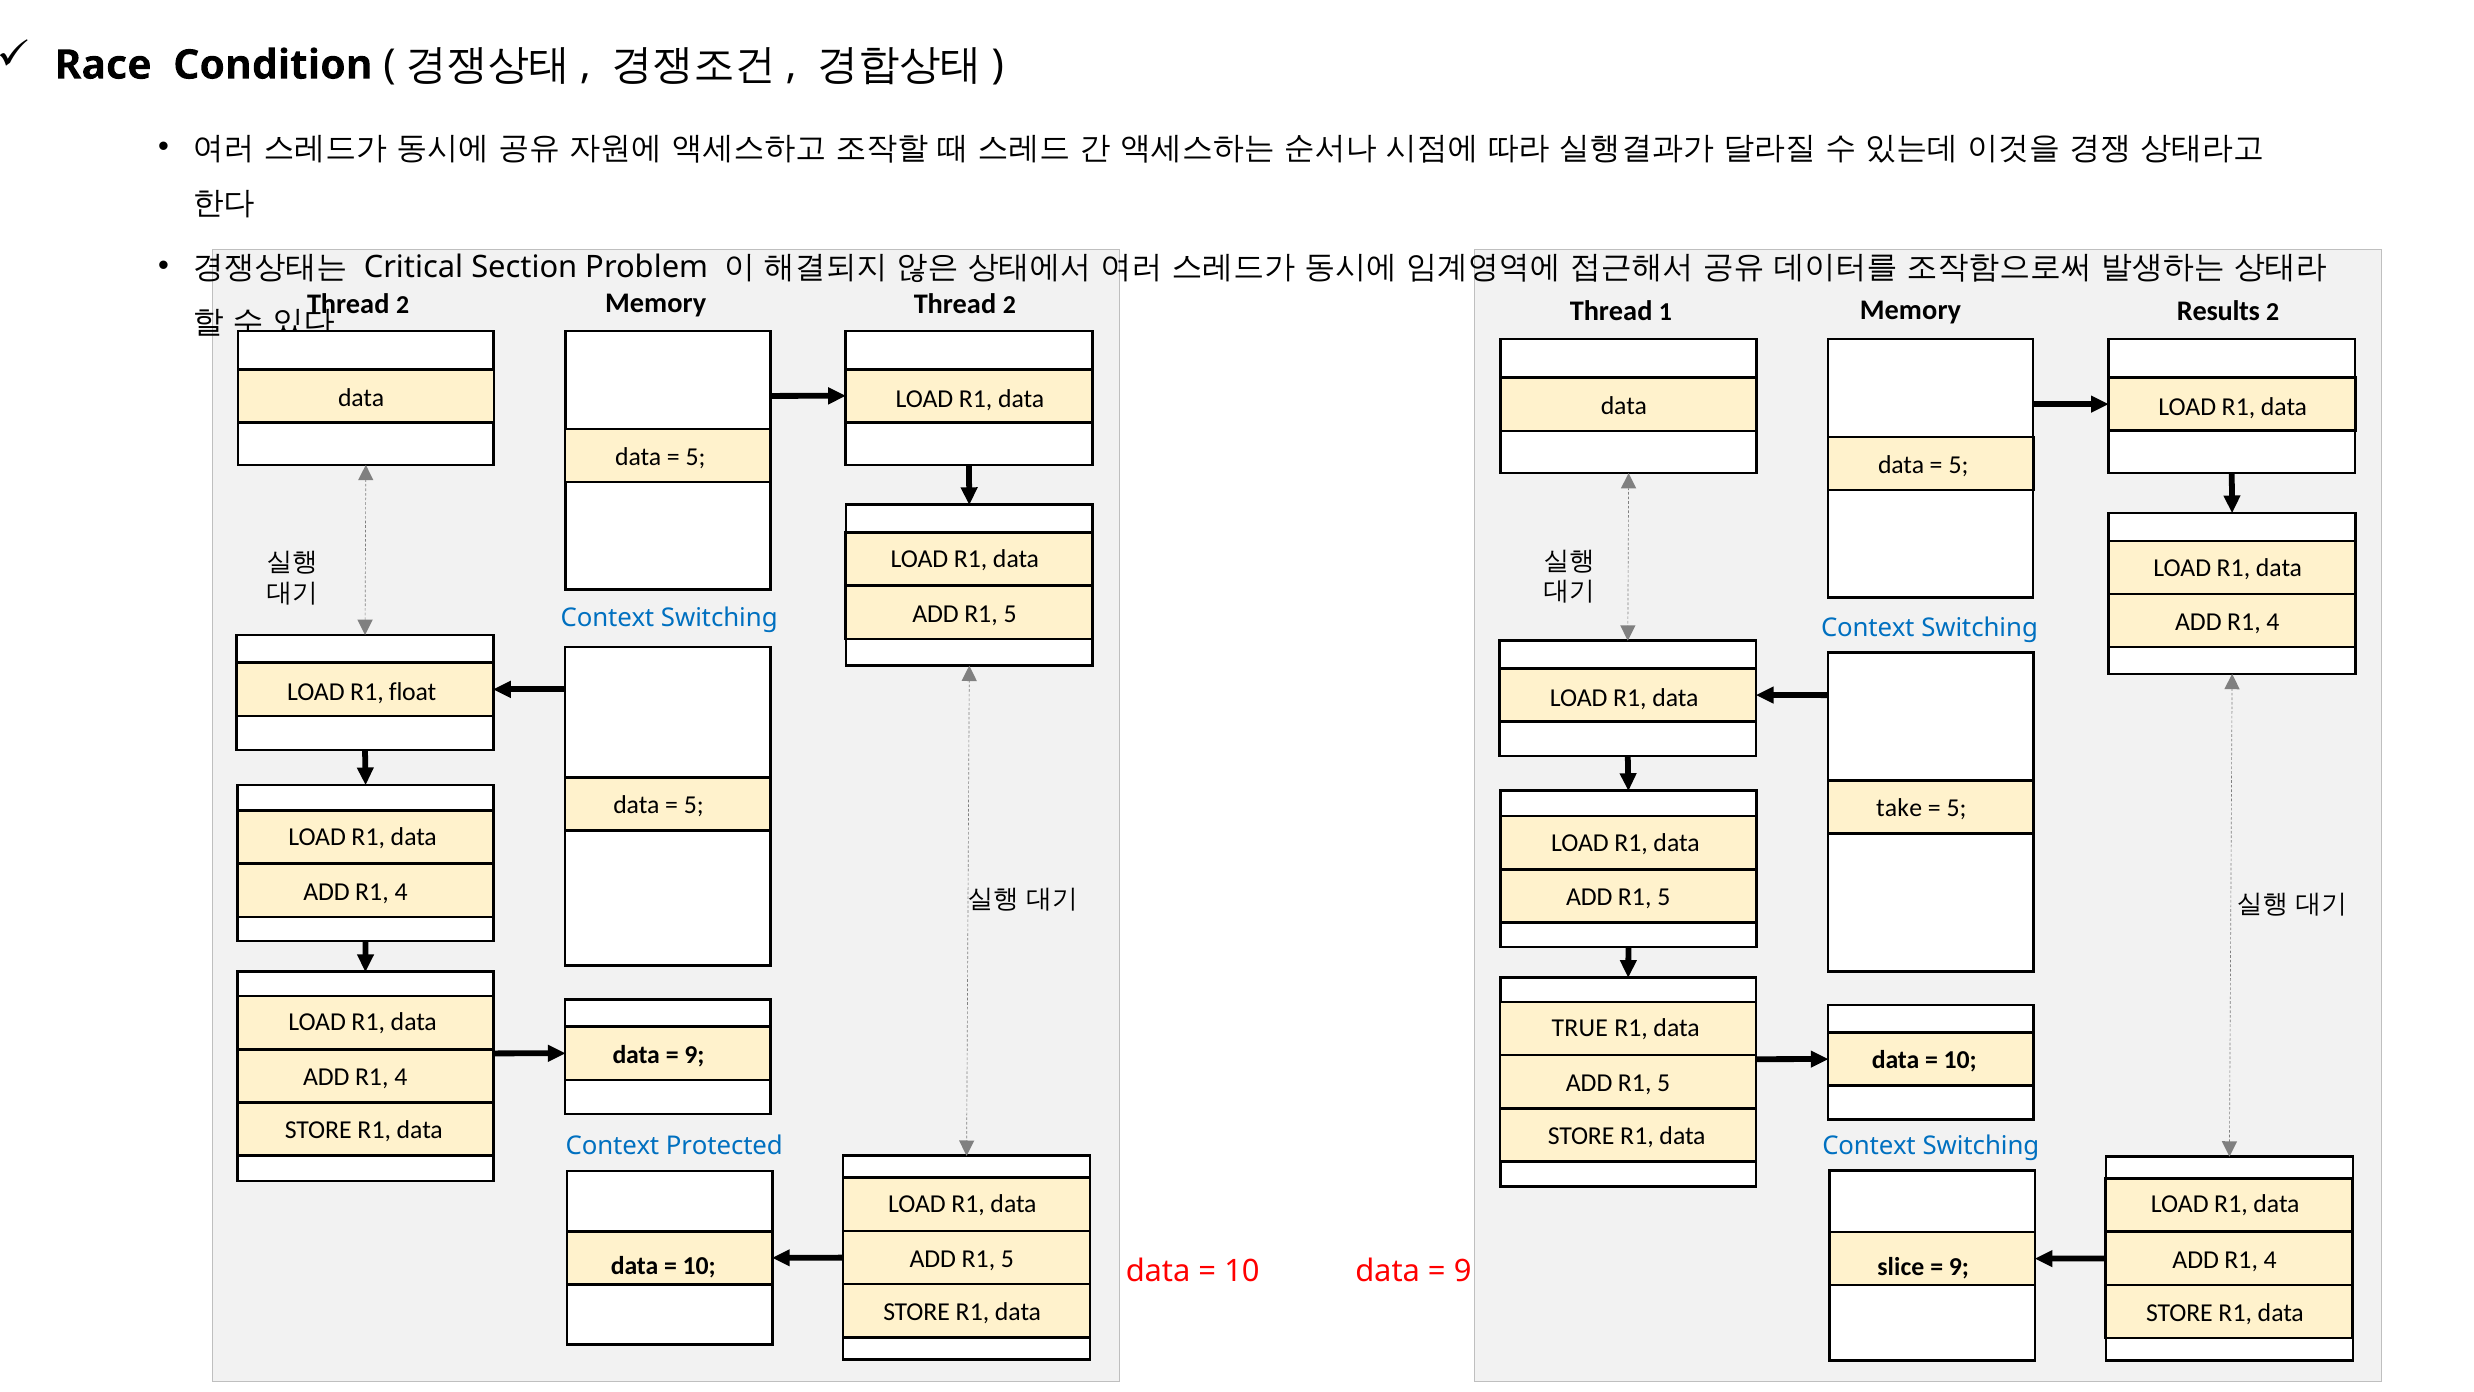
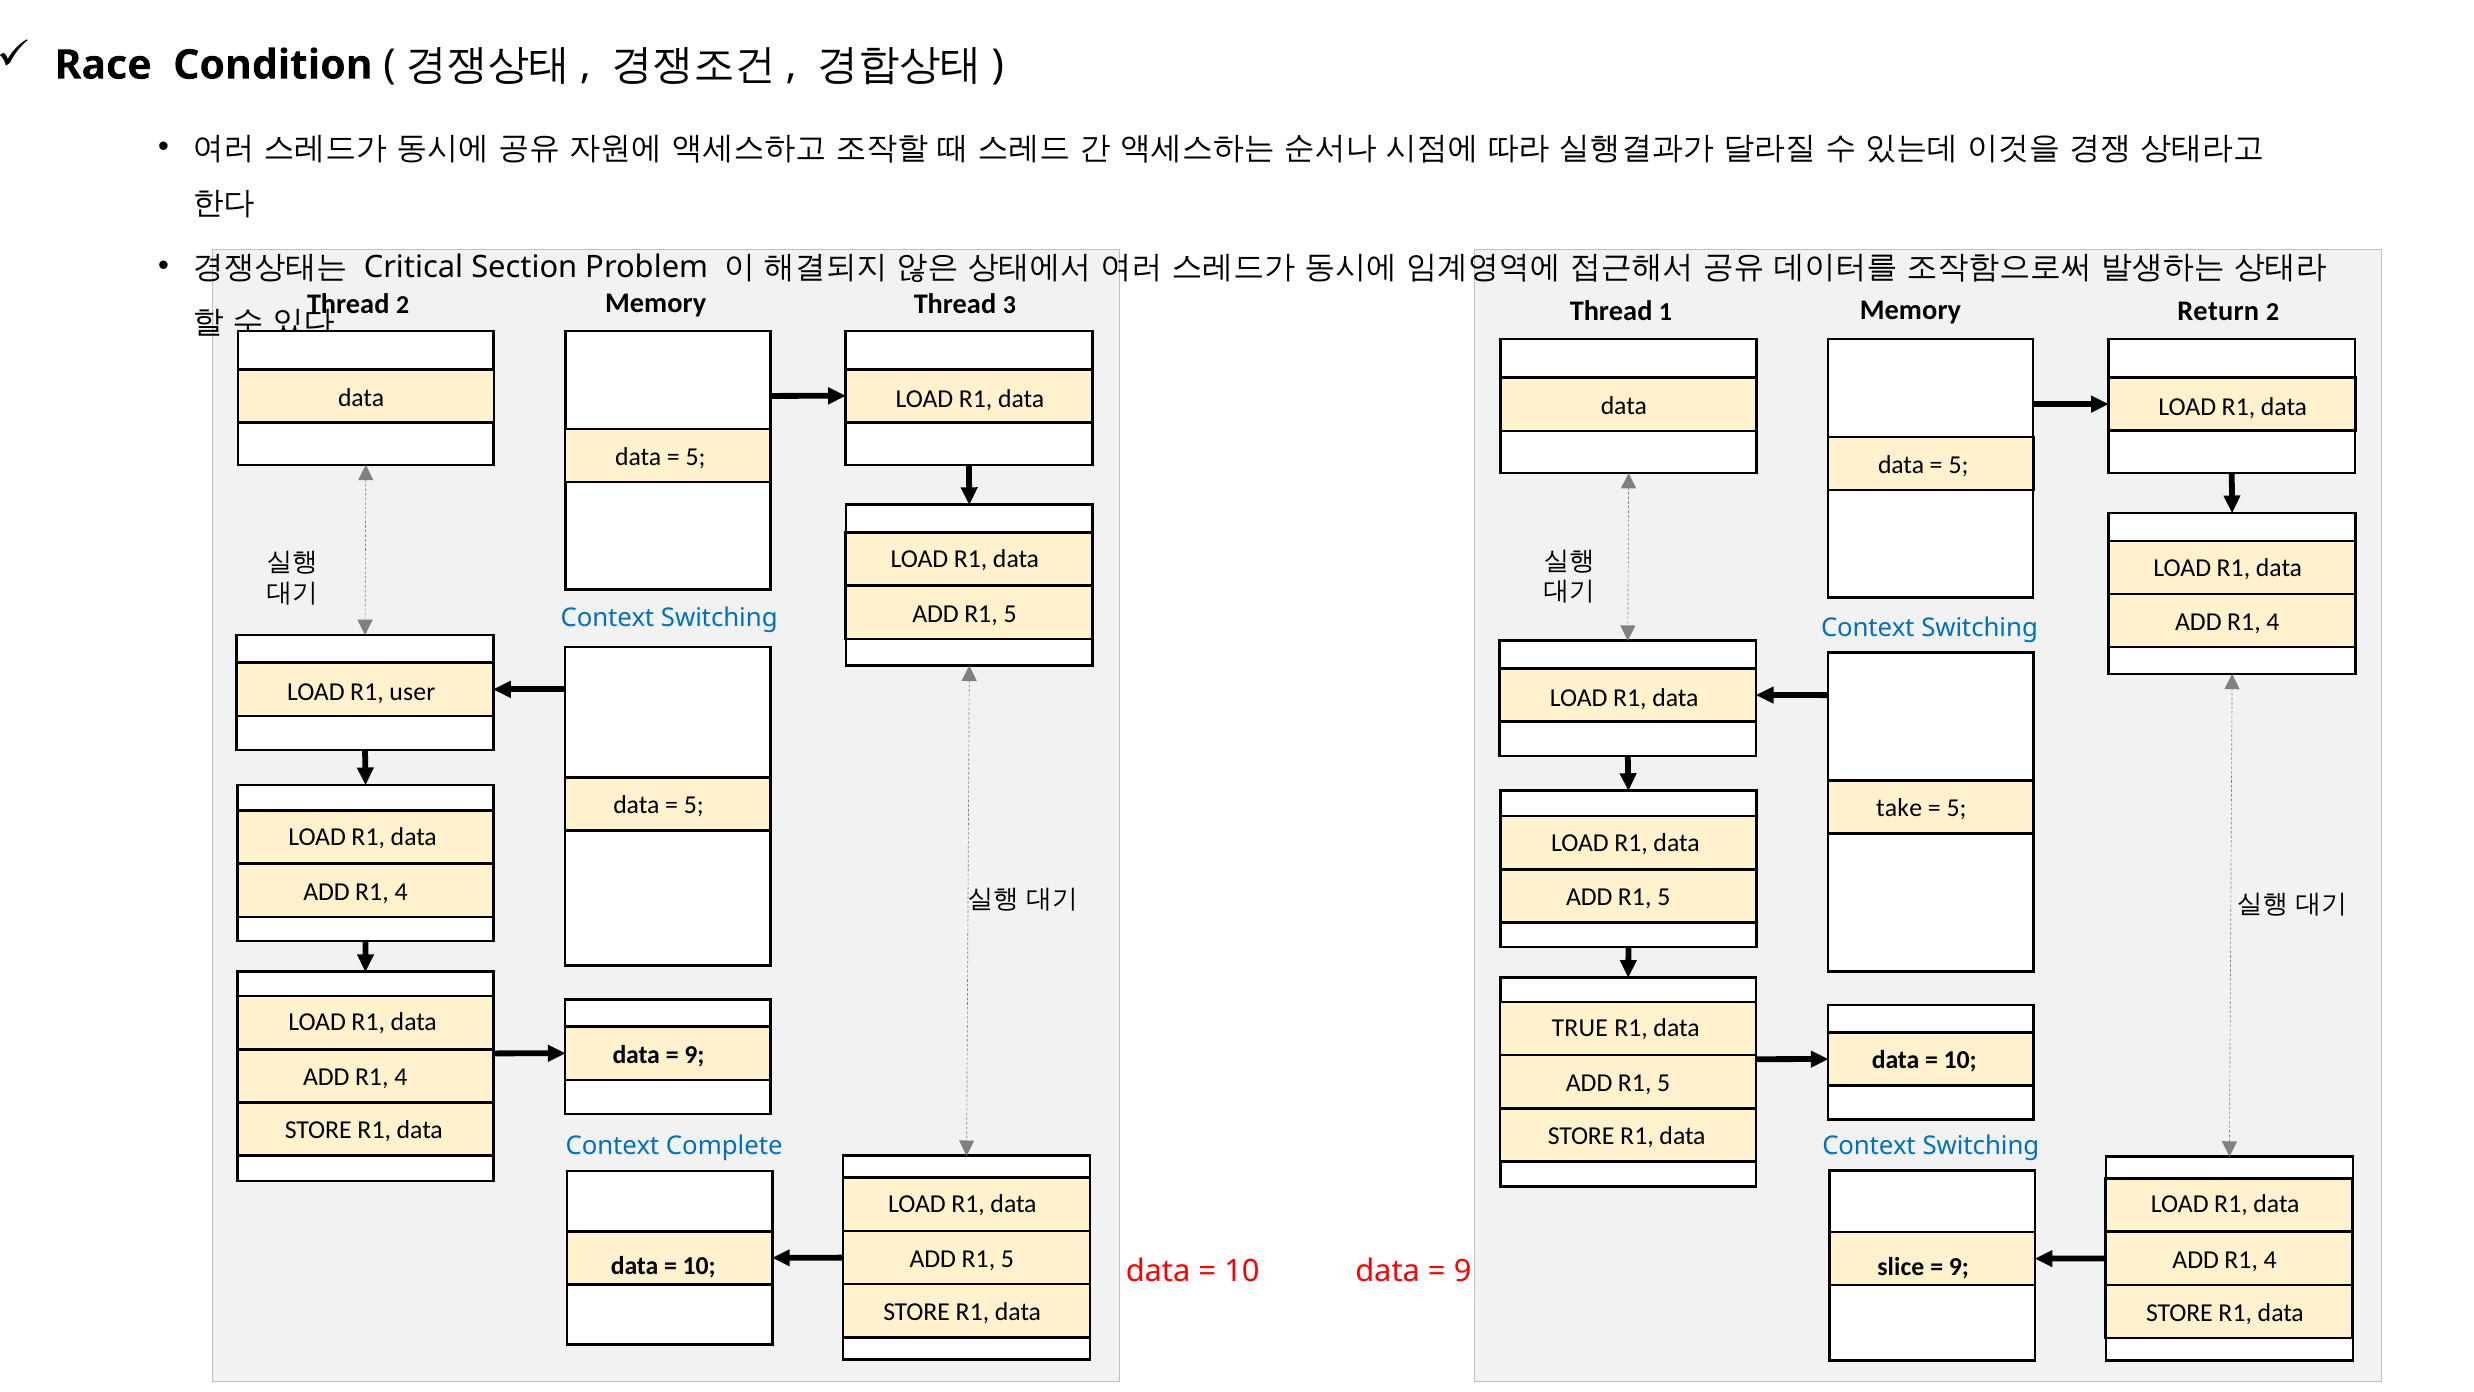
2 at (1009, 305): 2 -> 3
Results: Results -> Return
float: float -> user
Protected: Protected -> Complete
